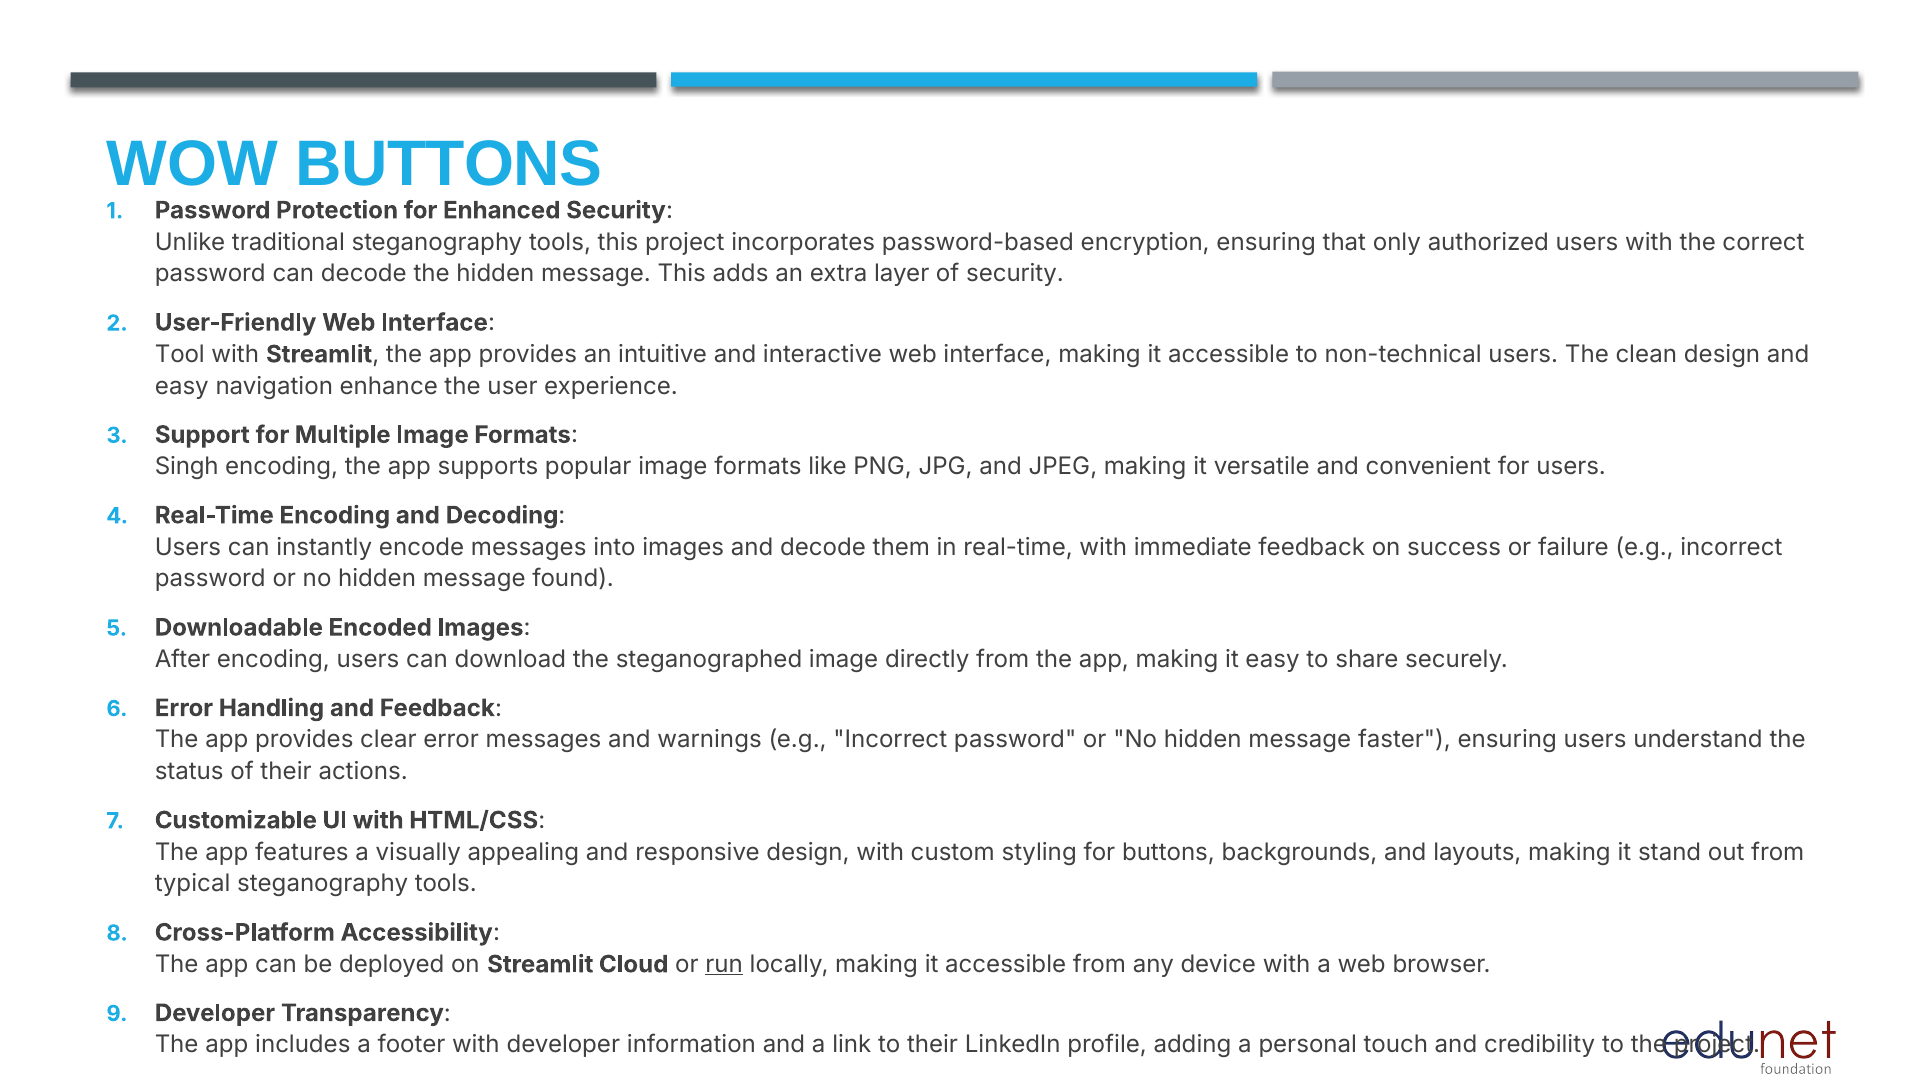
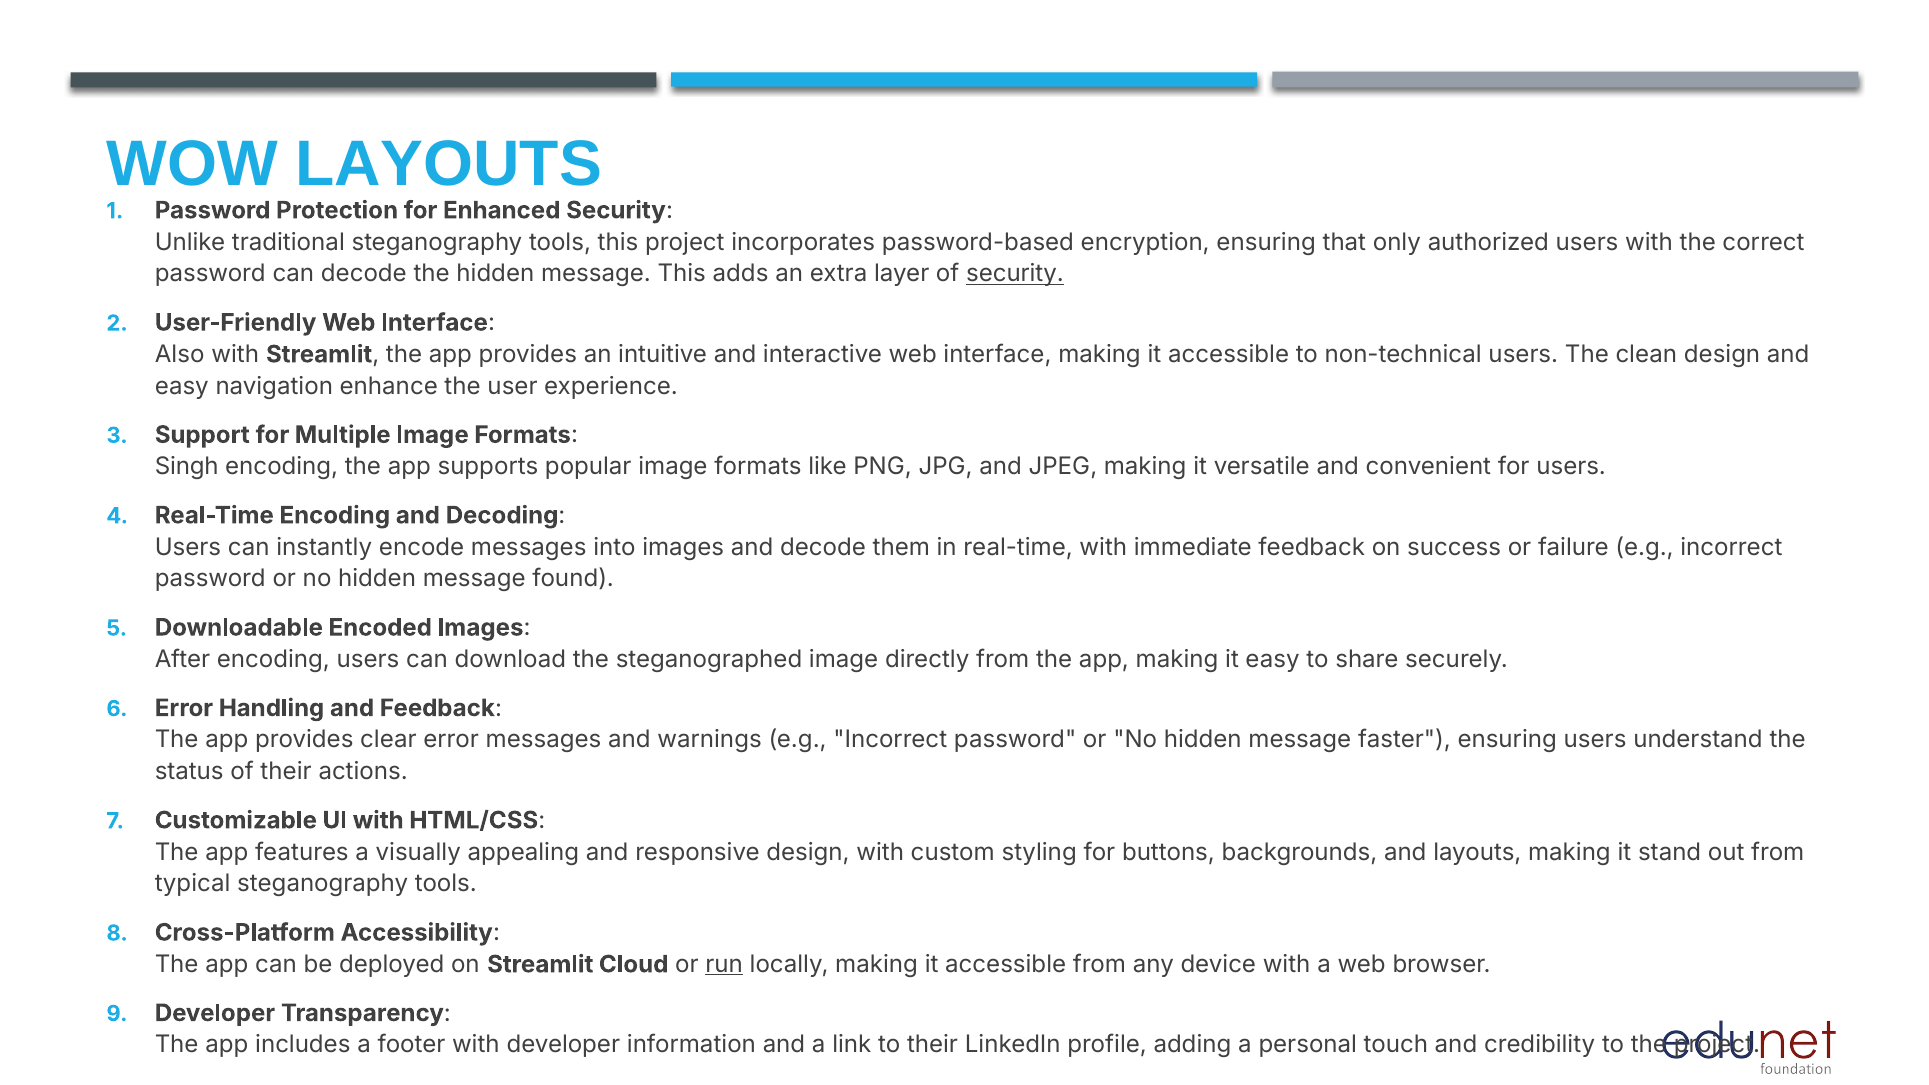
WOW BUTTONS: BUTTONS -> LAYOUTS
security at (1015, 274) underline: none -> present
Tool: Tool -> Also
